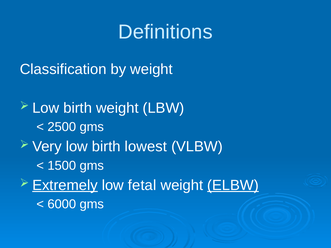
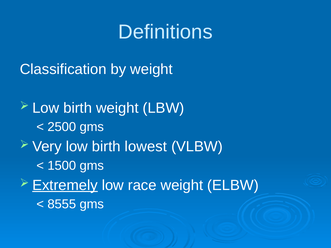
fetal: fetal -> race
ELBW underline: present -> none
6000: 6000 -> 8555
